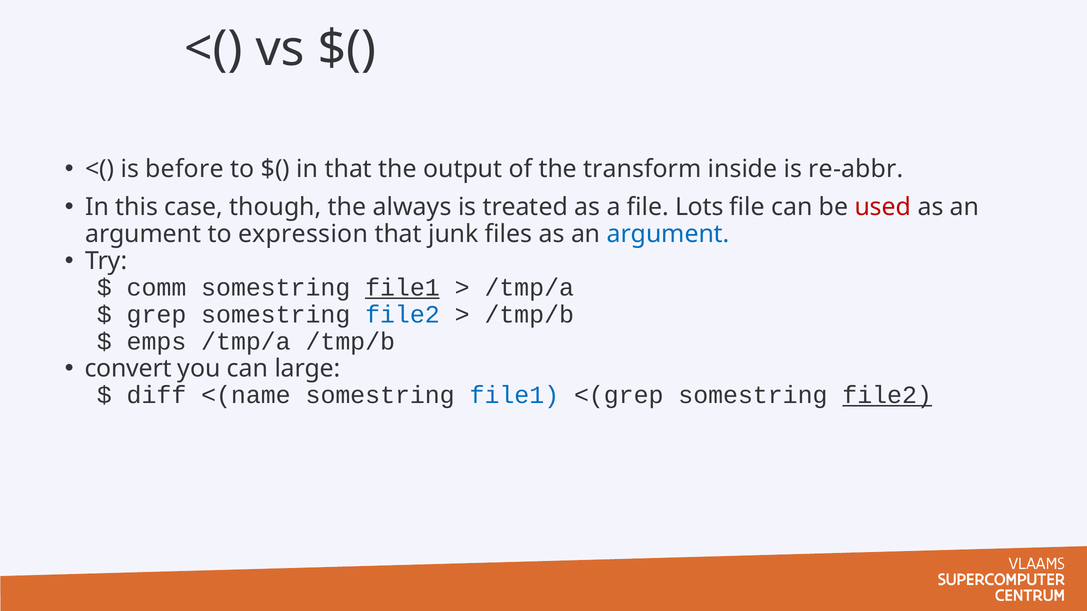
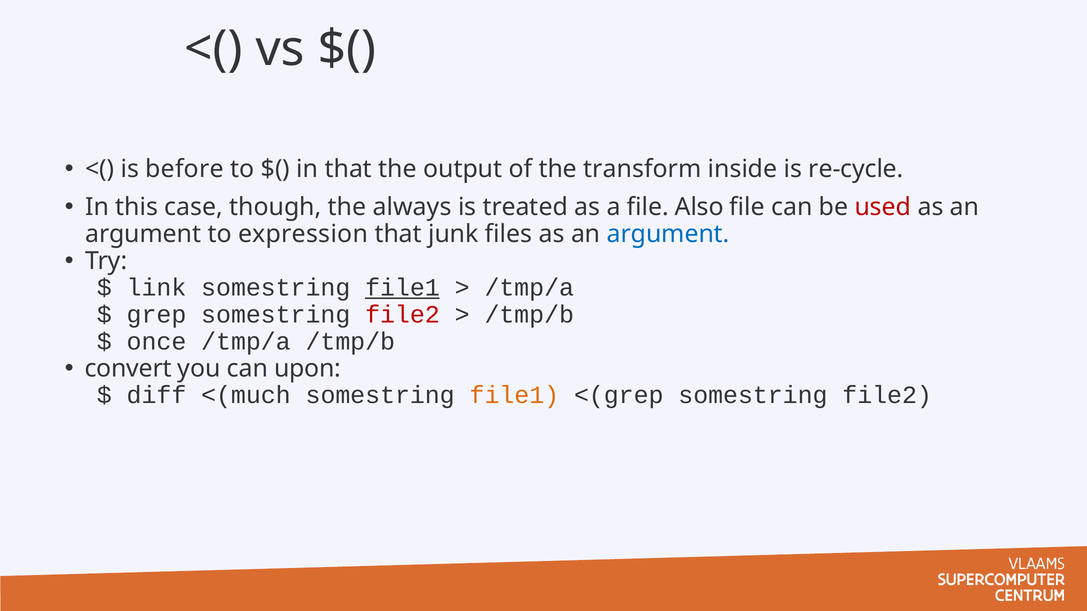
re-abbr: re-abbr -> re-cycle
Lots: Lots -> Also
comm: comm -> link
file2 at (402, 315) colour: blue -> red
emps: emps -> once
large: large -> upon
<(name: <(name -> <(much
file1 at (514, 395) colour: blue -> orange
file2 at (887, 395) underline: present -> none
